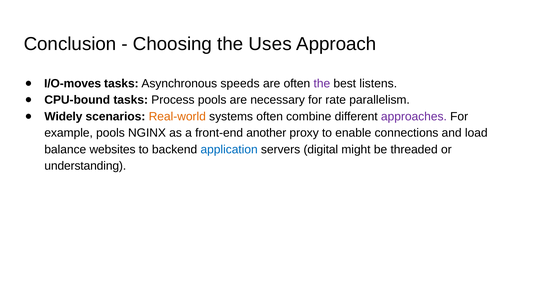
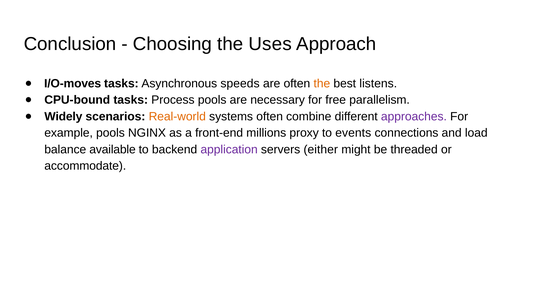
the at (322, 84) colour: purple -> orange
rate: rate -> free
another: another -> millions
enable: enable -> events
websites: websites -> available
application colour: blue -> purple
digital: digital -> either
understanding: understanding -> accommodate
